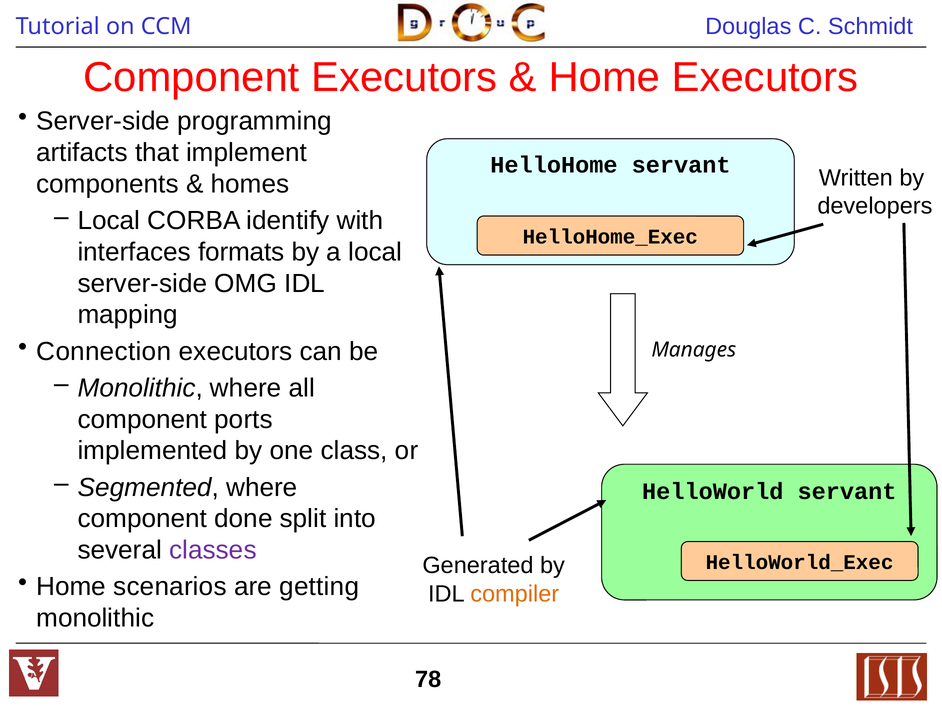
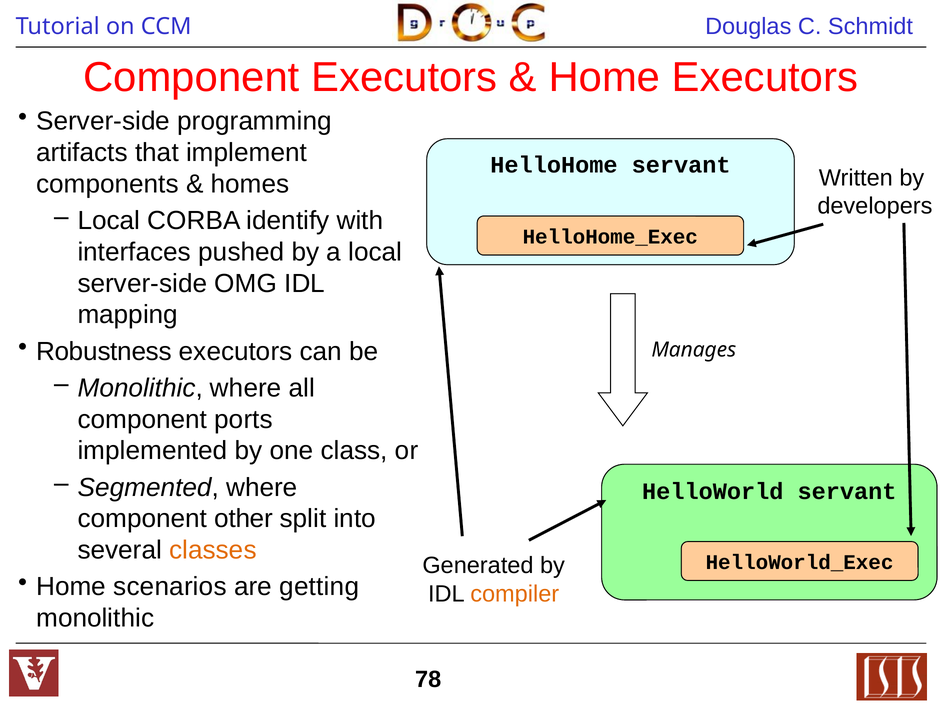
formats: formats -> pushed
Connection: Connection -> Robustness
done: done -> other
classes colour: purple -> orange
